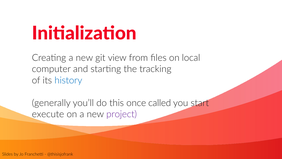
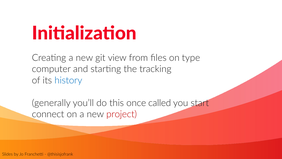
local: local -> type
execute: execute -> connect
project colour: purple -> red
